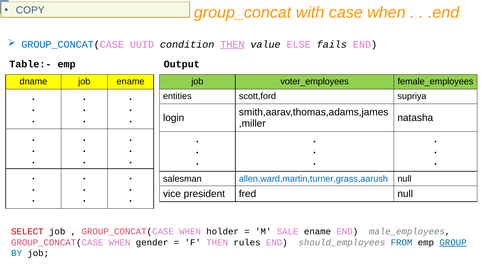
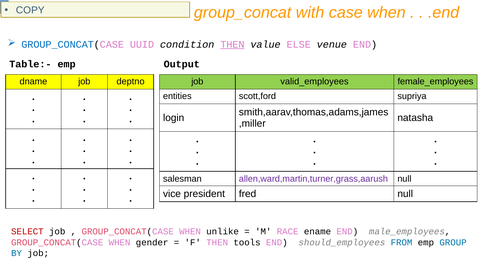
fails: fails -> venue
job ename: ename -> deptno
voter_employees: voter_employees -> valid_employees
allen,ward,martin,turner,grass,aarush colour: blue -> purple
holder: holder -> unlike
SALE: SALE -> RACE
rules: rules -> tools
GROUP underline: present -> none
